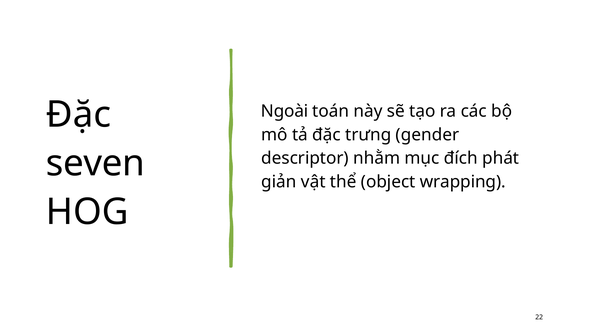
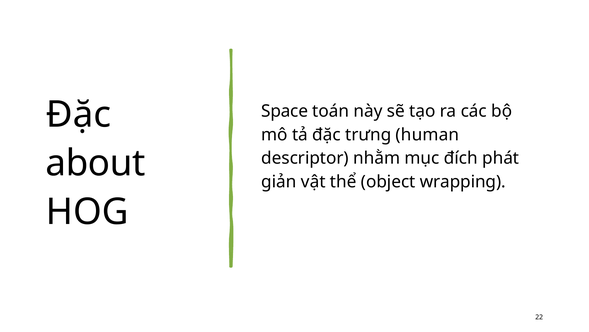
Ngoài: Ngoài -> Space
gender: gender -> human
seven: seven -> about
